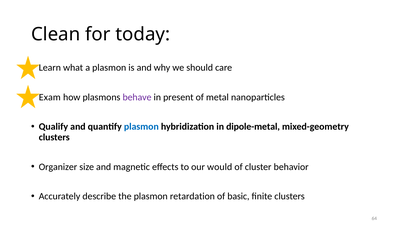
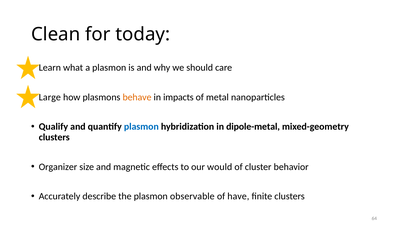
Exam: Exam -> Large
behave colour: purple -> orange
present: present -> impacts
retardation: retardation -> observable
basic: basic -> have
